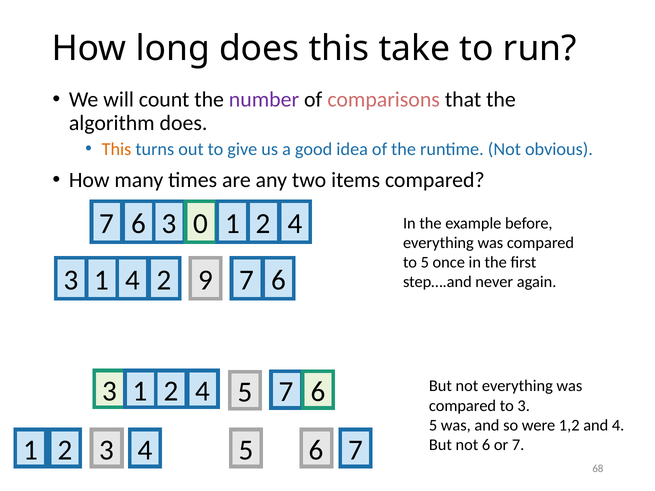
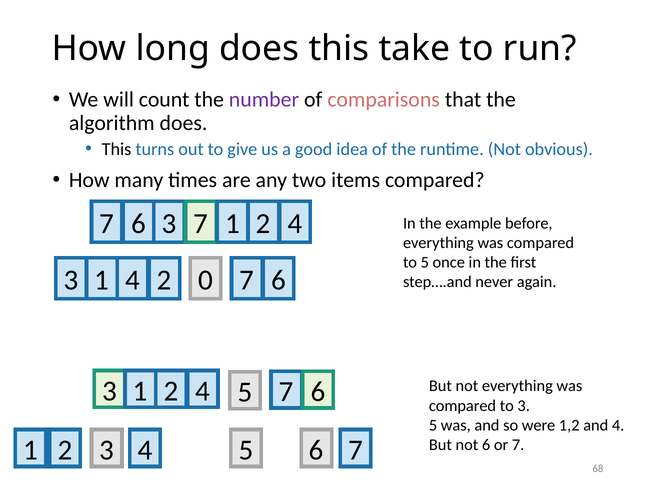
This at (117, 149) colour: orange -> black
3 0: 0 -> 7
9: 9 -> 0
